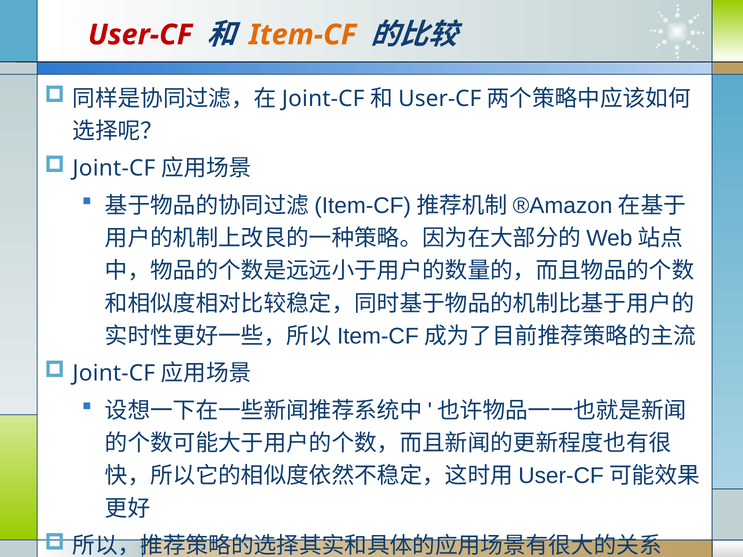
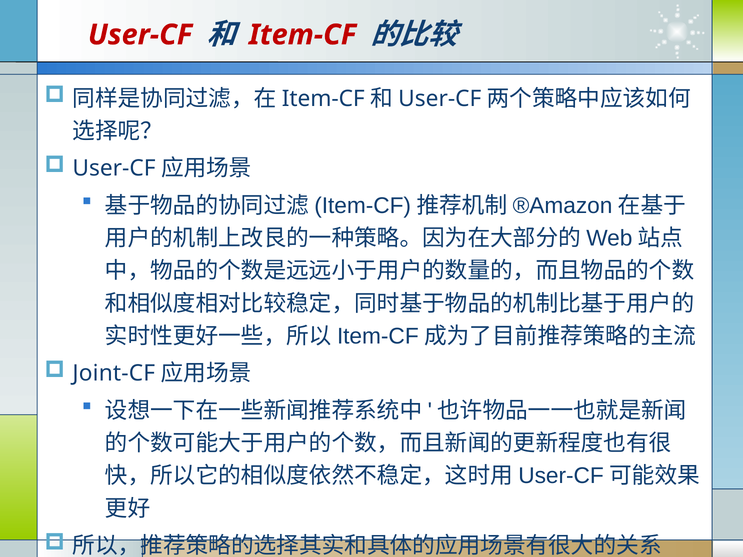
Item-CF at (303, 35) colour: orange -> red
Joint-CF at (323, 99): Joint-CF -> Item-CF
Joint-CF at (114, 169): Joint-CF -> User-CF
